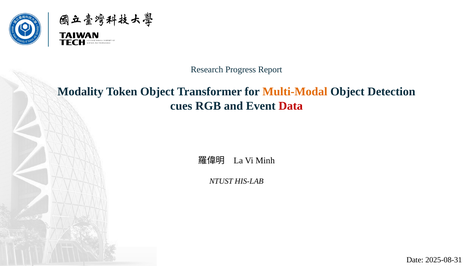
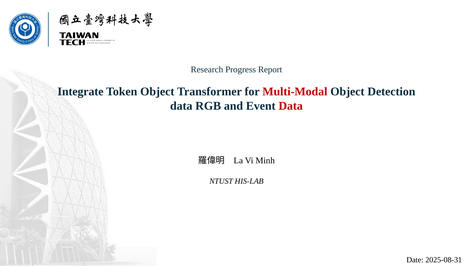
Modality: Modality -> Integrate
Multi-Modal colour: orange -> red
cues at (181, 106): cues -> data
